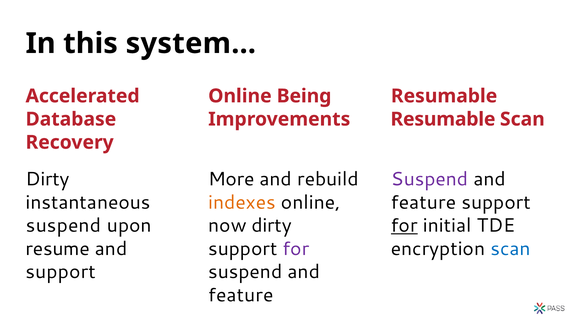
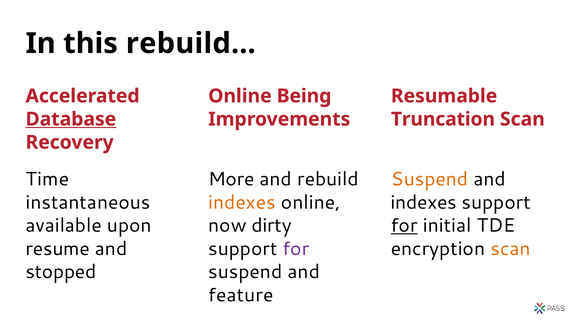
system…: system… -> rebuild…
Database underline: none -> present
Resumable at (443, 119): Resumable -> Truncation
Dirty at (47, 179): Dirty -> Time
Suspend at (430, 179) colour: purple -> orange
feature at (424, 202): feature -> indexes
suspend at (64, 226): suspend -> available
scan at (511, 249) colour: blue -> orange
support at (61, 272): support -> stopped
